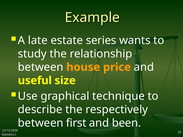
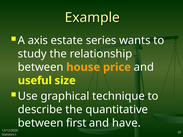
late: late -> axis
respectively: respectively -> quantitative
been: been -> have
